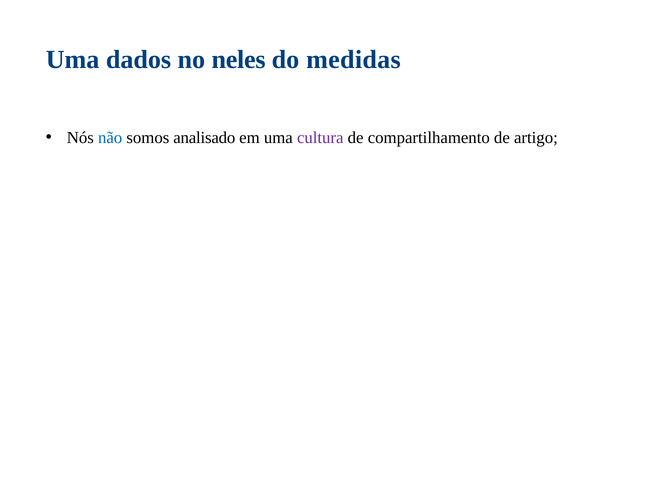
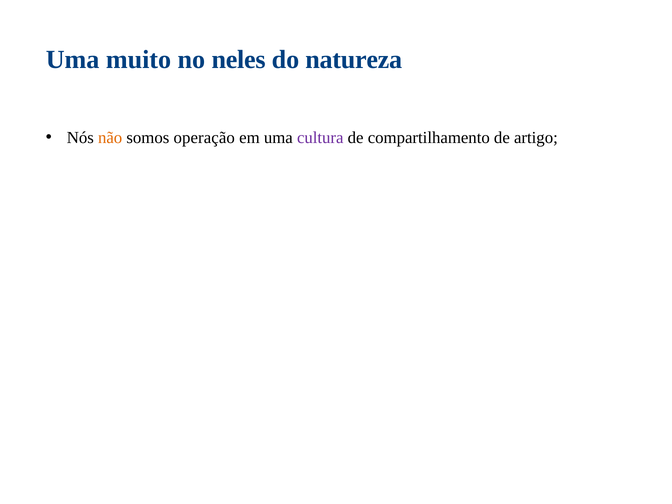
dados: dados -> muito
medidas: medidas -> natureza
não colour: blue -> orange
analisado: analisado -> operação
